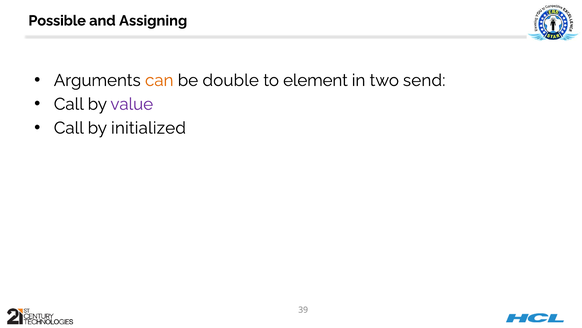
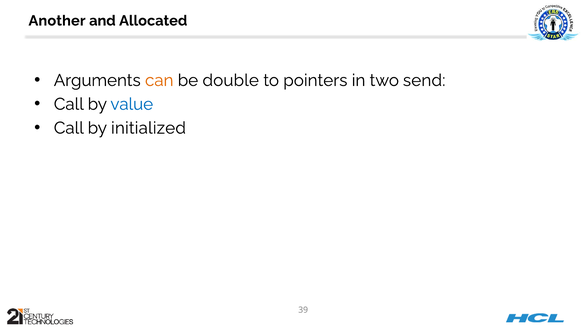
Possible: Possible -> Another
Assigning: Assigning -> Allocated
element: element -> pointers
value colour: purple -> blue
